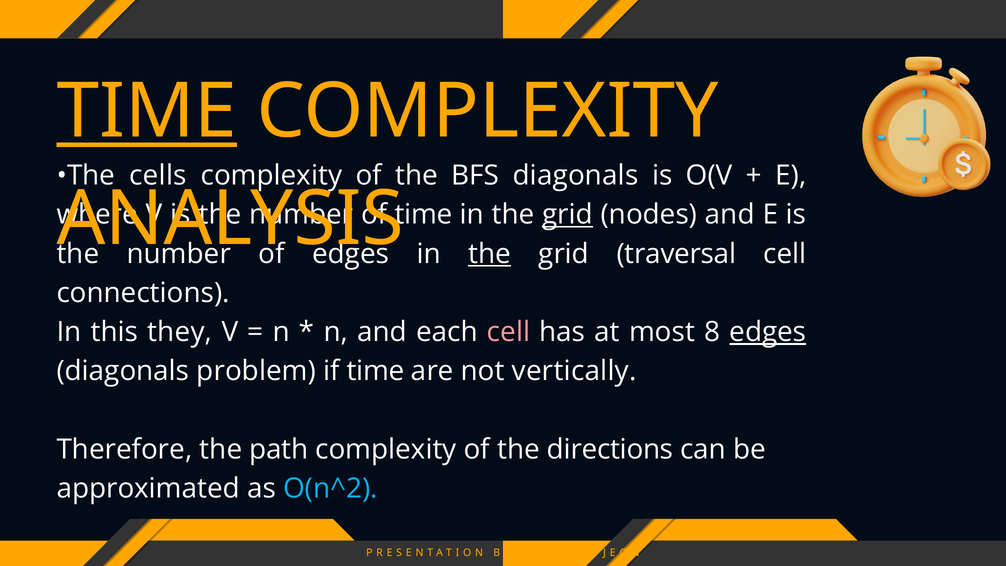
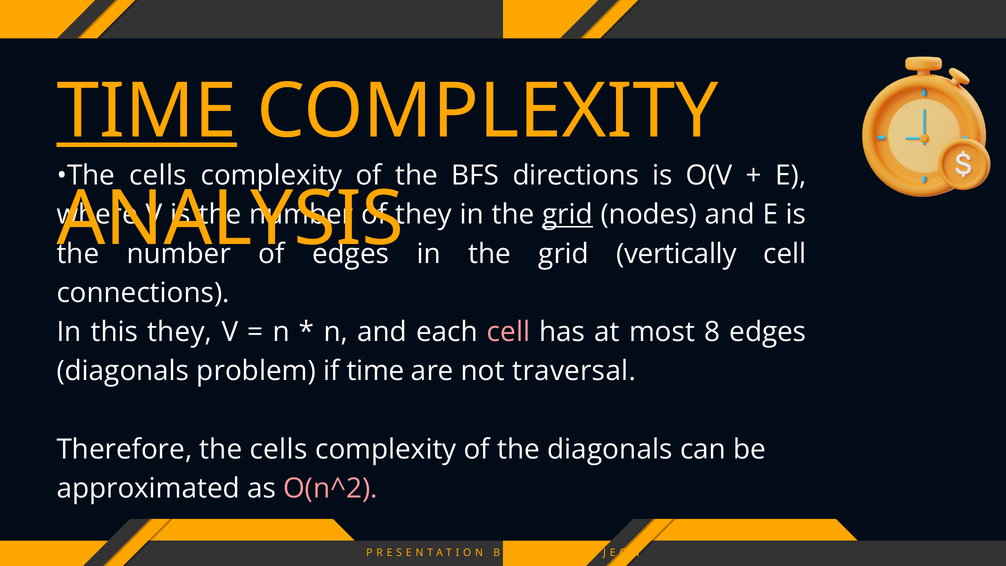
BFS diagonals: diagonals -> directions
time at (424, 215): time -> they
the at (490, 254) underline: present -> none
traversal: traversal -> vertically
edges at (768, 332) underline: present -> none
vertically: vertically -> traversal
Therefore the path: path -> cells
the directions: directions -> diagonals
O(n^2 colour: light blue -> pink
